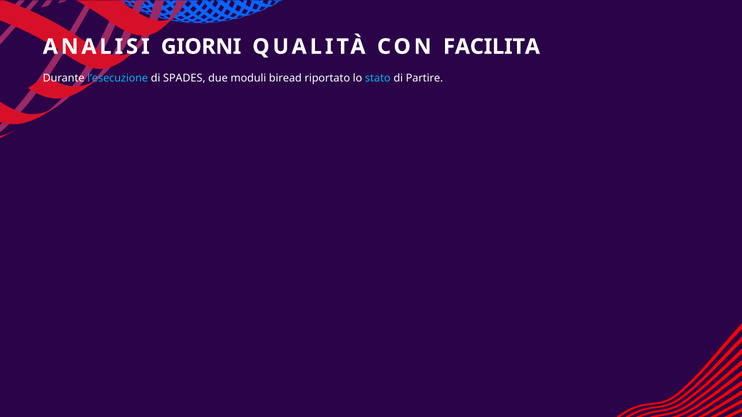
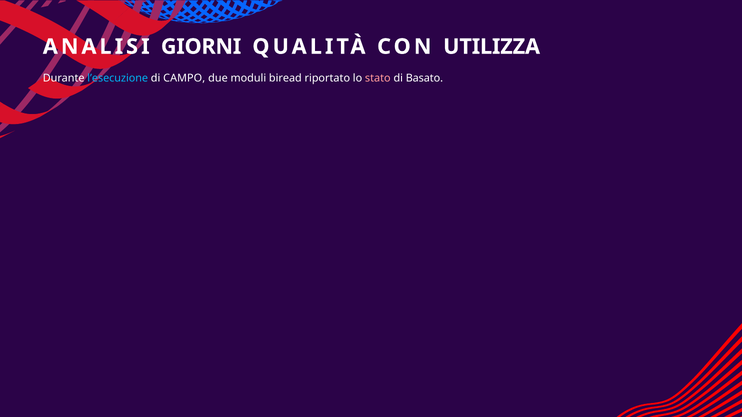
FACILITA: FACILITA -> UTILIZZA
SPADES: SPADES -> CAMPO
stato colour: light blue -> pink
Partire: Partire -> Basato
